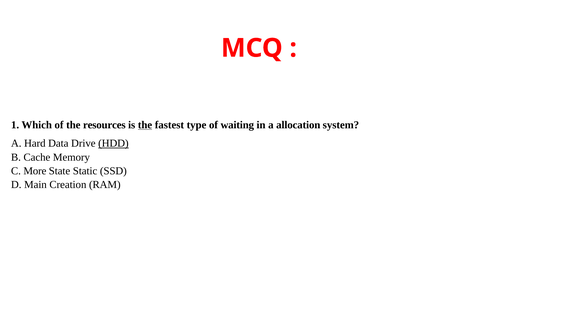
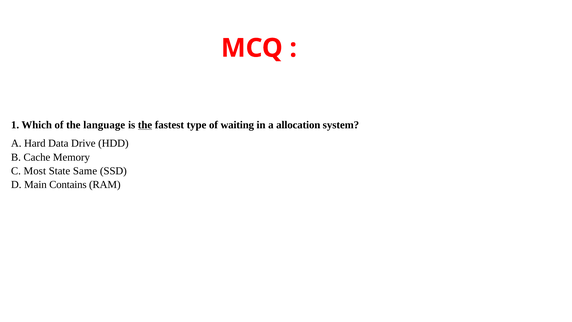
resources: resources -> language
HDD underline: present -> none
More: More -> Most
Static: Static -> Same
Creation: Creation -> Contains
